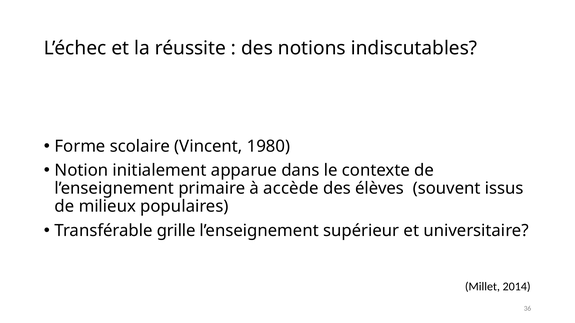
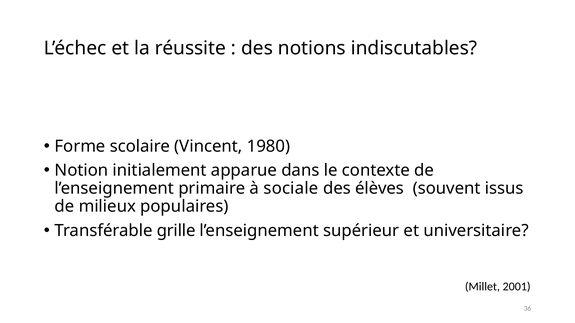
accède: accède -> sociale
2014: 2014 -> 2001
